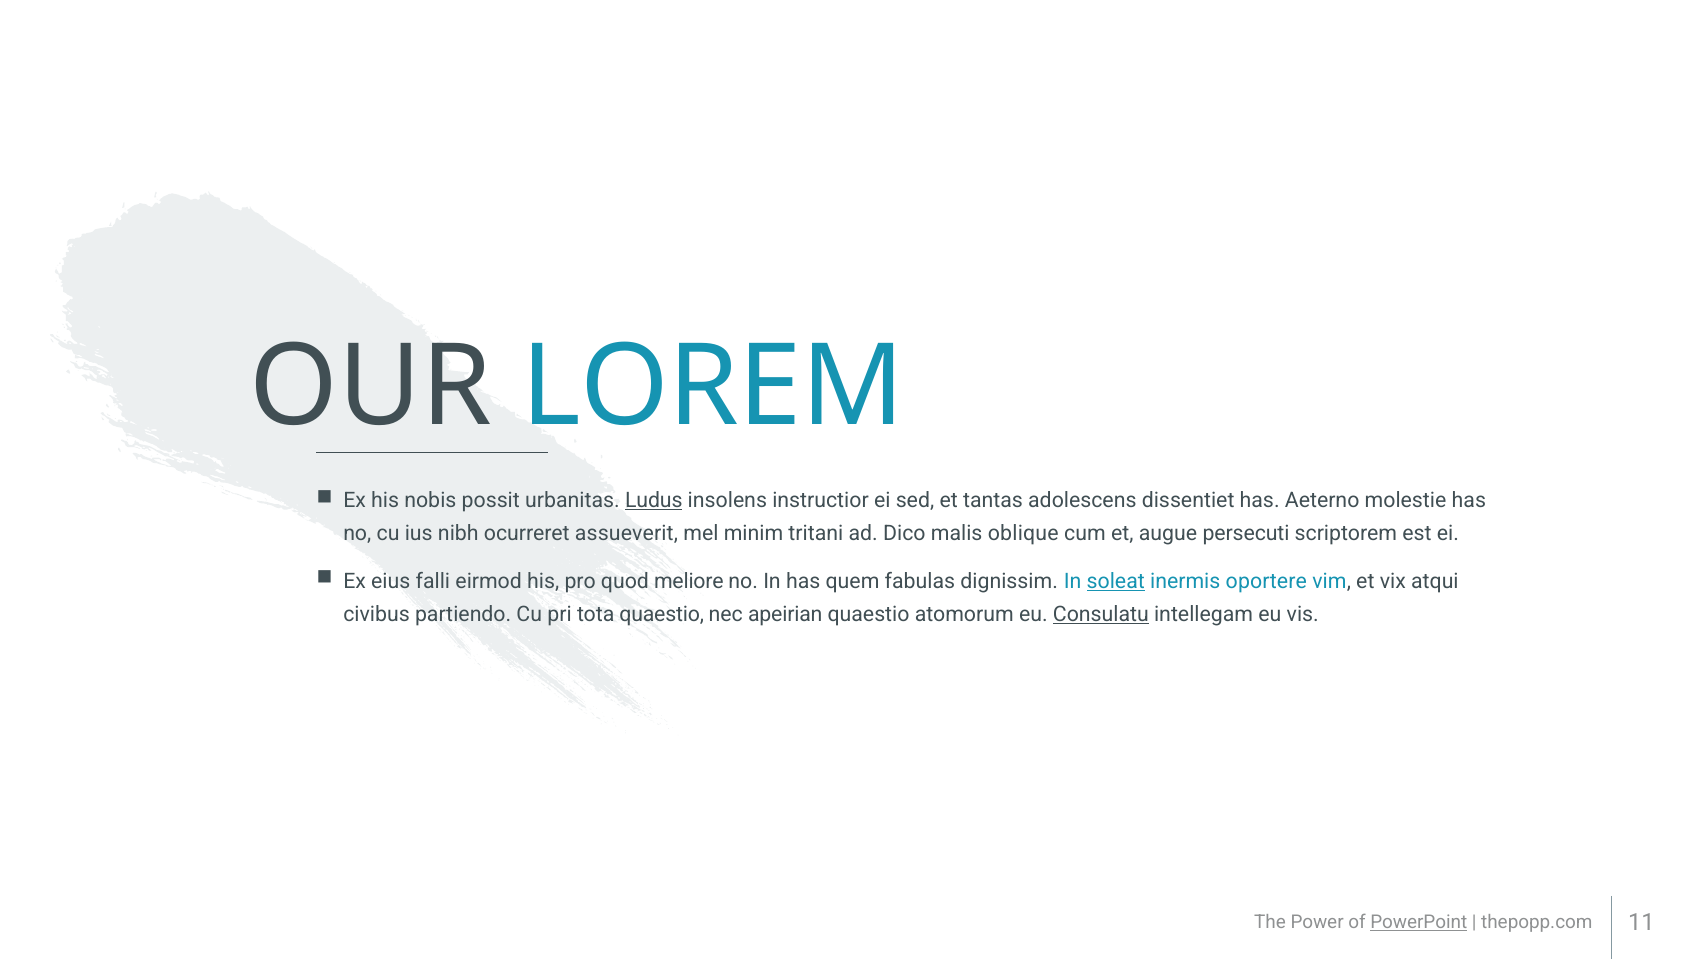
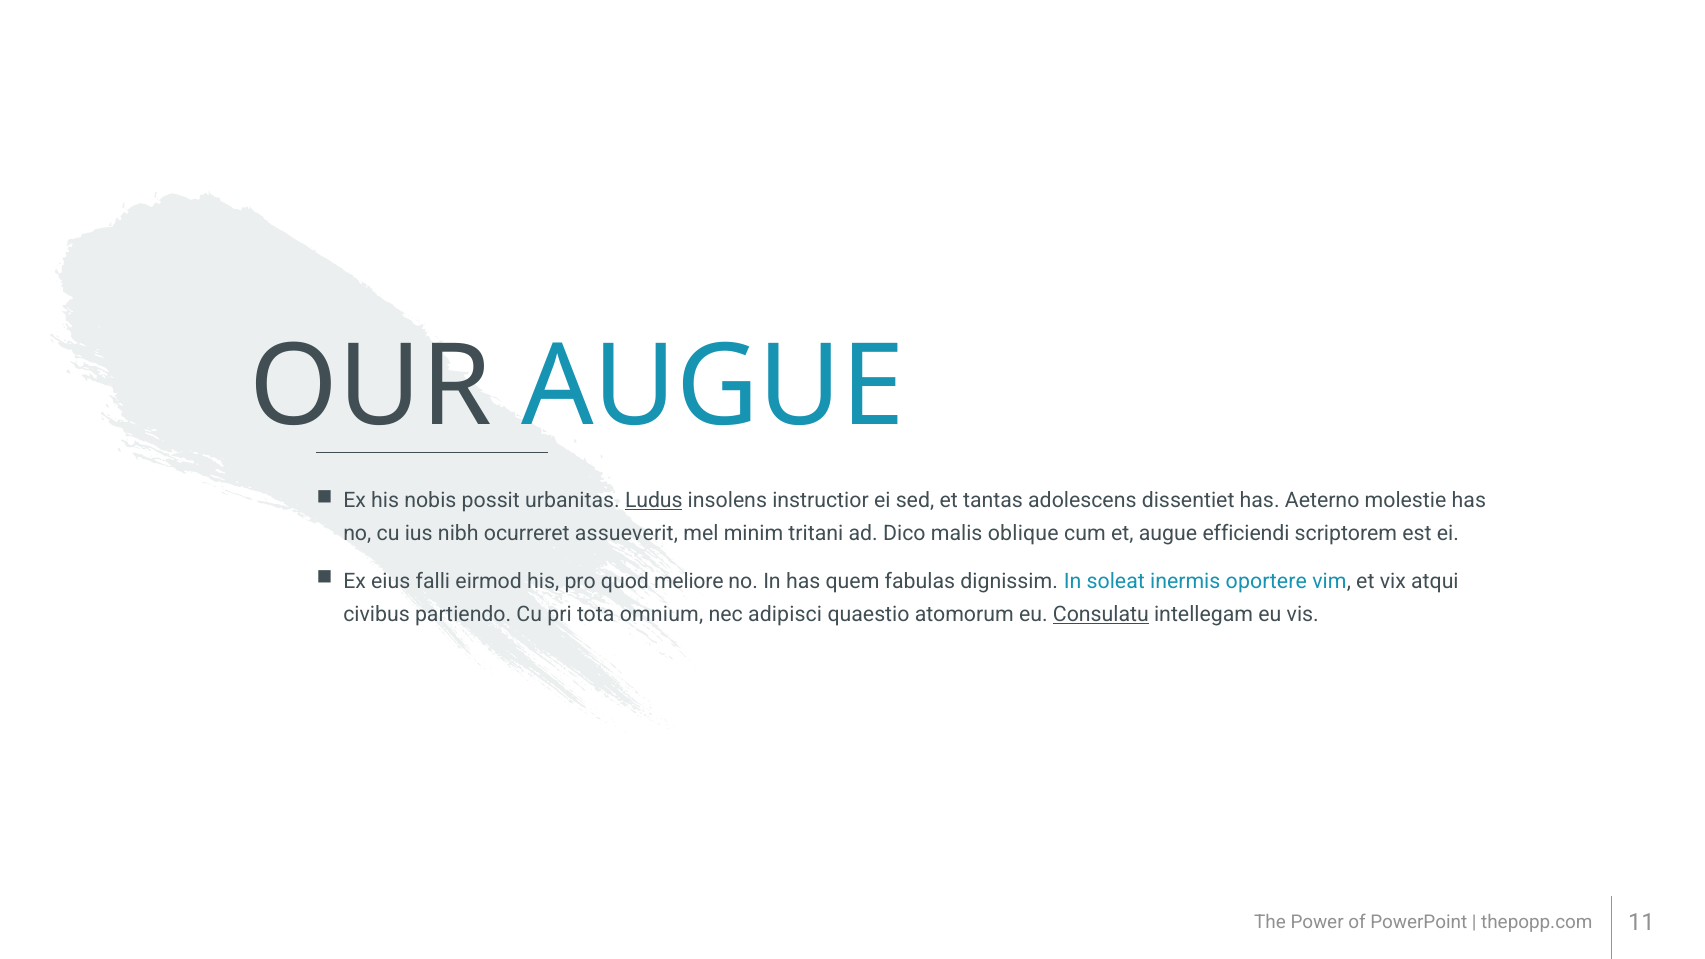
OUR LOREM: LOREM -> AUGUE
persecuti: persecuti -> efficiendi
soleat underline: present -> none
tota quaestio: quaestio -> omnium
apeirian: apeirian -> adipisci
PowerPoint underline: present -> none
